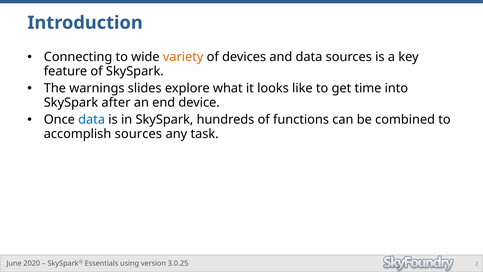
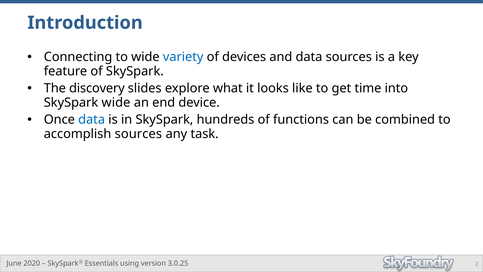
variety colour: orange -> blue
warnings: warnings -> discovery
SkySpark after: after -> wide
